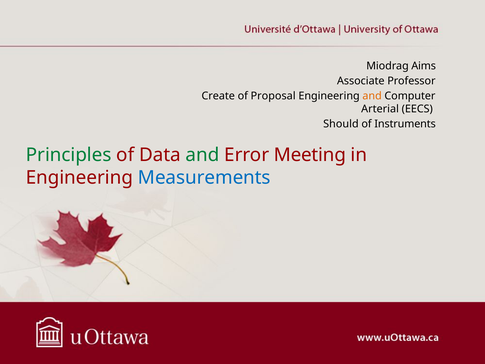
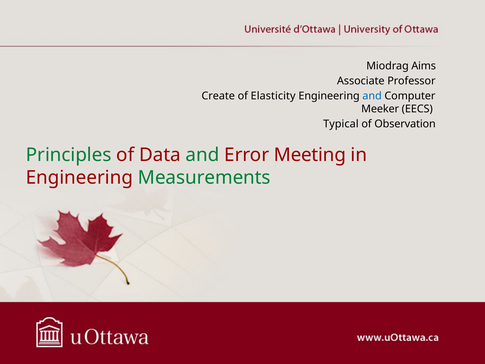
Proposal: Proposal -> Elasticity
and at (372, 96) colour: orange -> blue
Arterial: Arterial -> Meeker
Should: Should -> Typical
Instruments: Instruments -> Observation
Measurements colour: blue -> green
